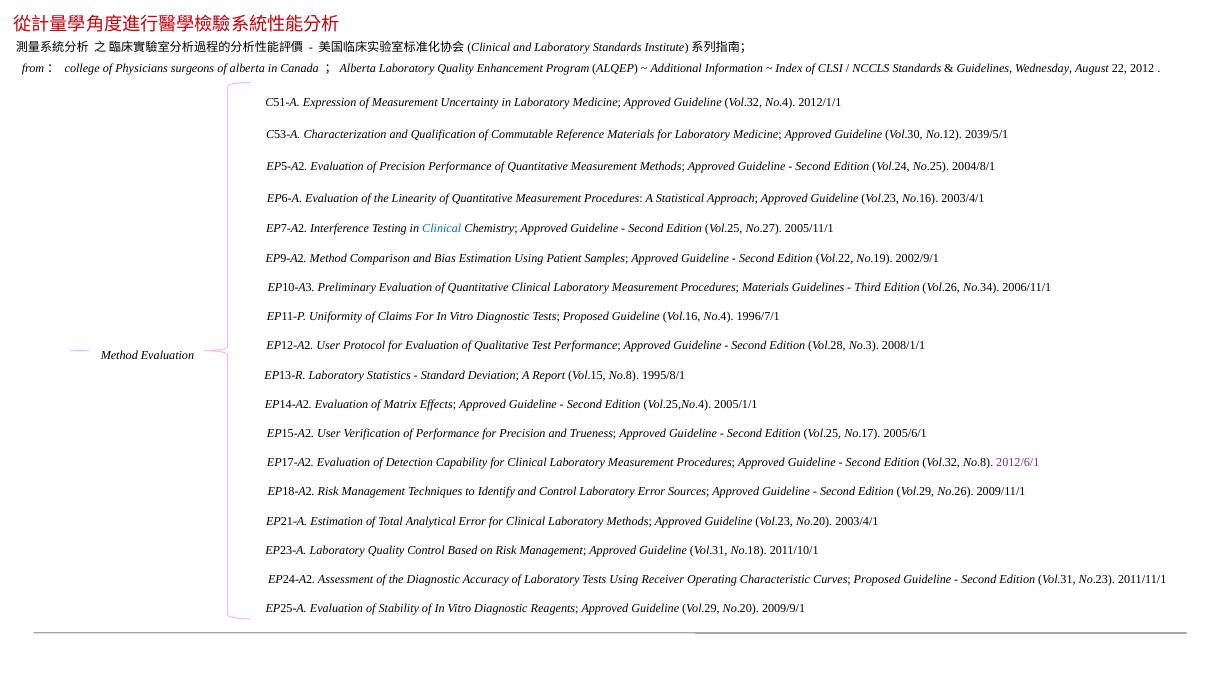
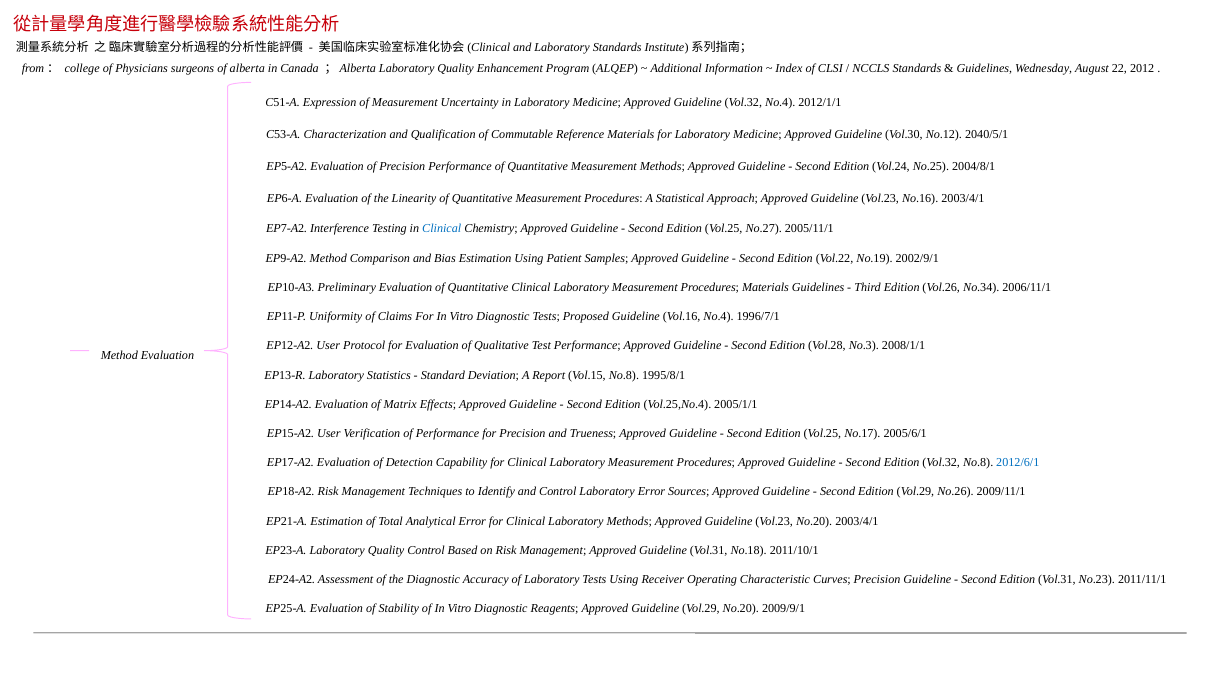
2039/5/1: 2039/5/1 -> 2040/5/1
2012/6/1 colour: purple -> blue
Curves Proposed: Proposed -> Precision
